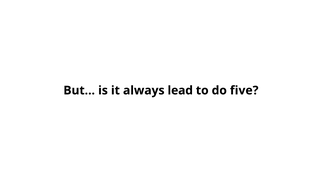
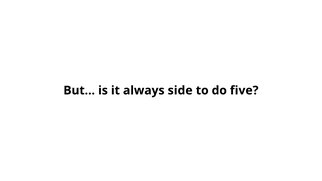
lead: lead -> side
